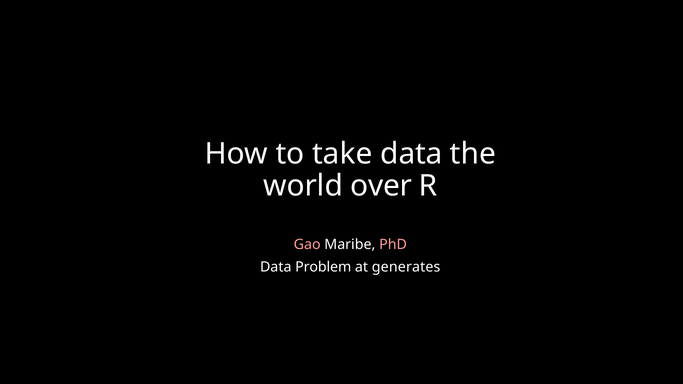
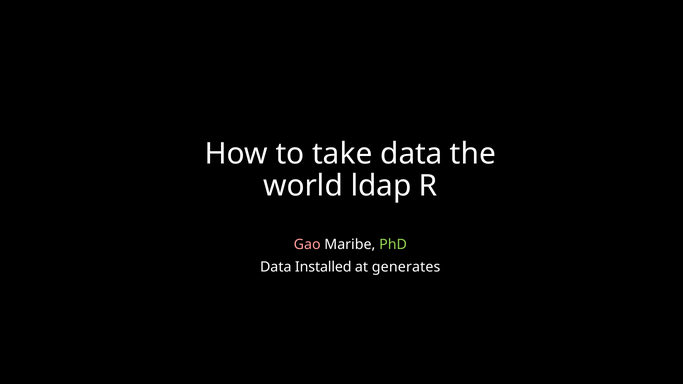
over: over -> ldap
PhD colour: pink -> light green
Problem: Problem -> Installed
